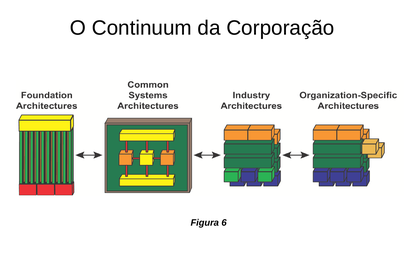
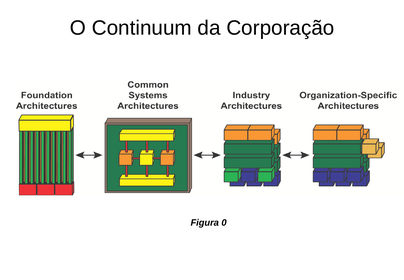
6: 6 -> 0
